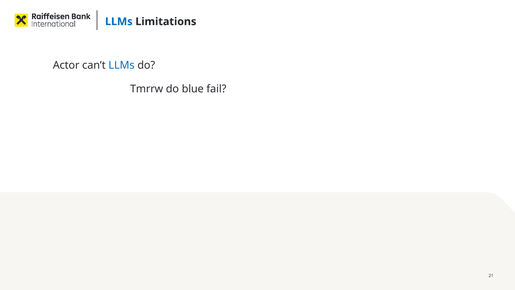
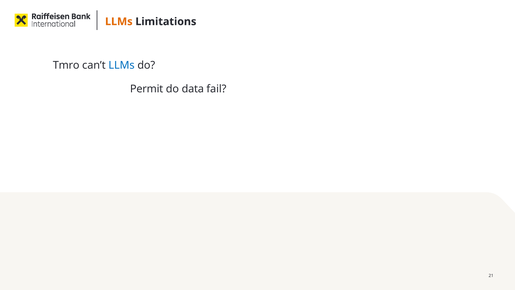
LLMs at (119, 22) colour: blue -> orange
Actor: Actor -> Tmro
Tmrrw: Tmrrw -> Permit
blue: blue -> data
